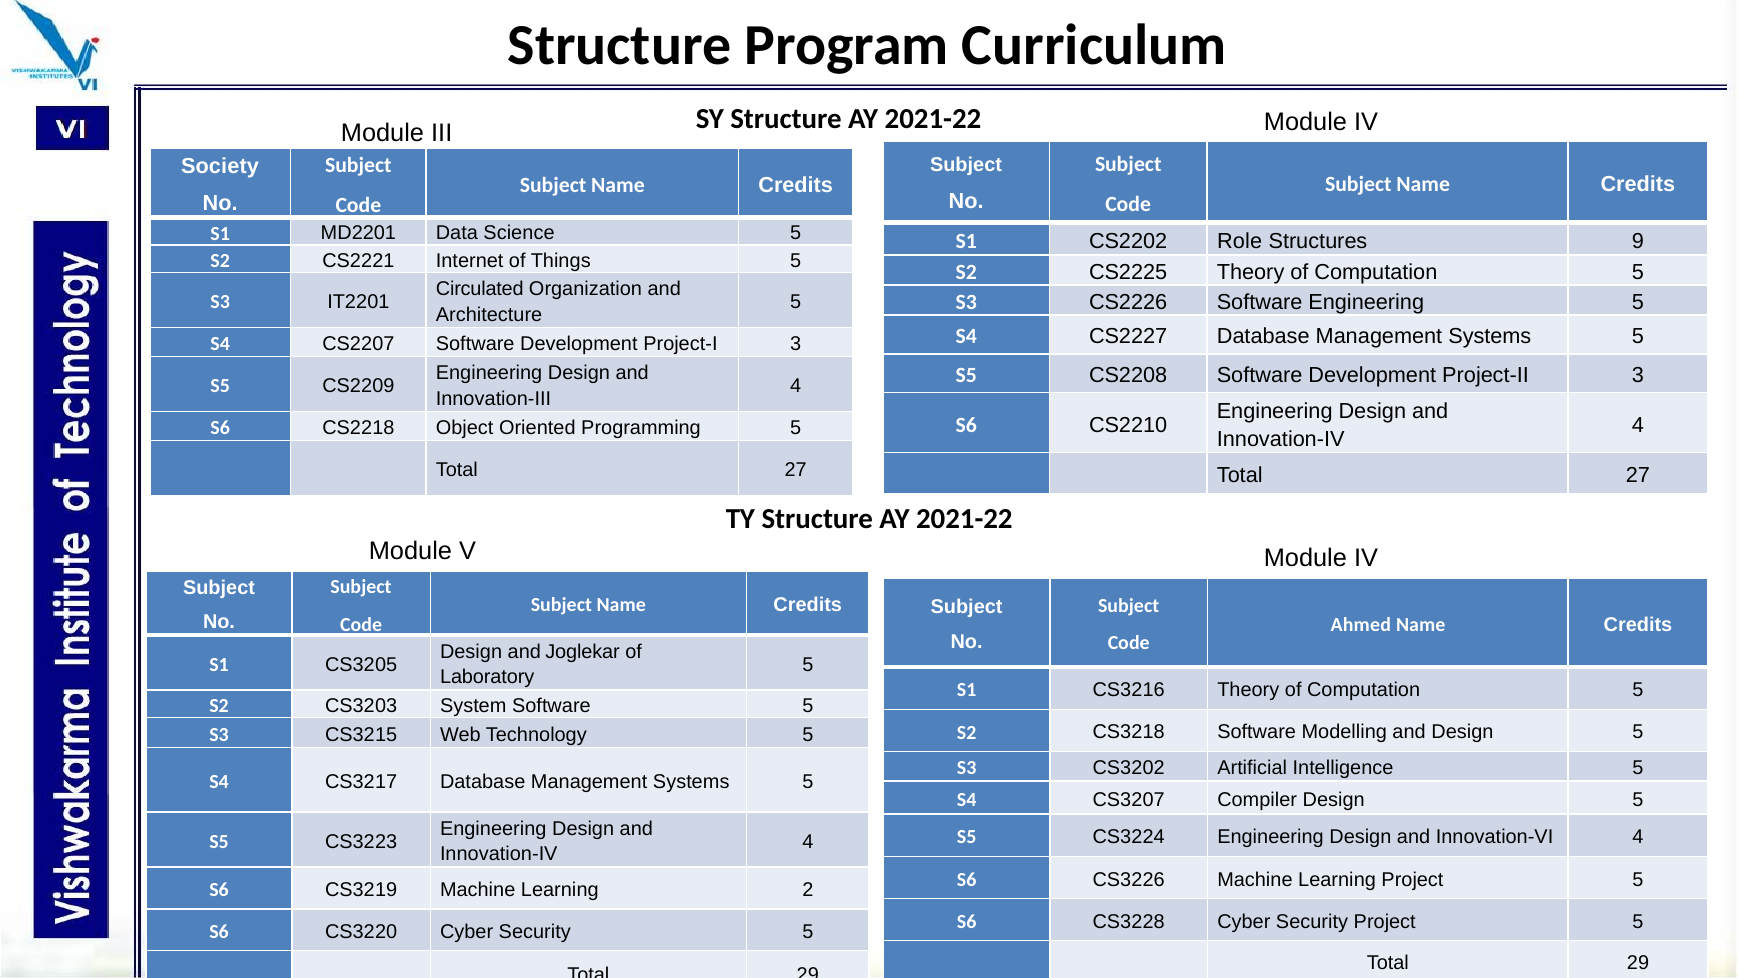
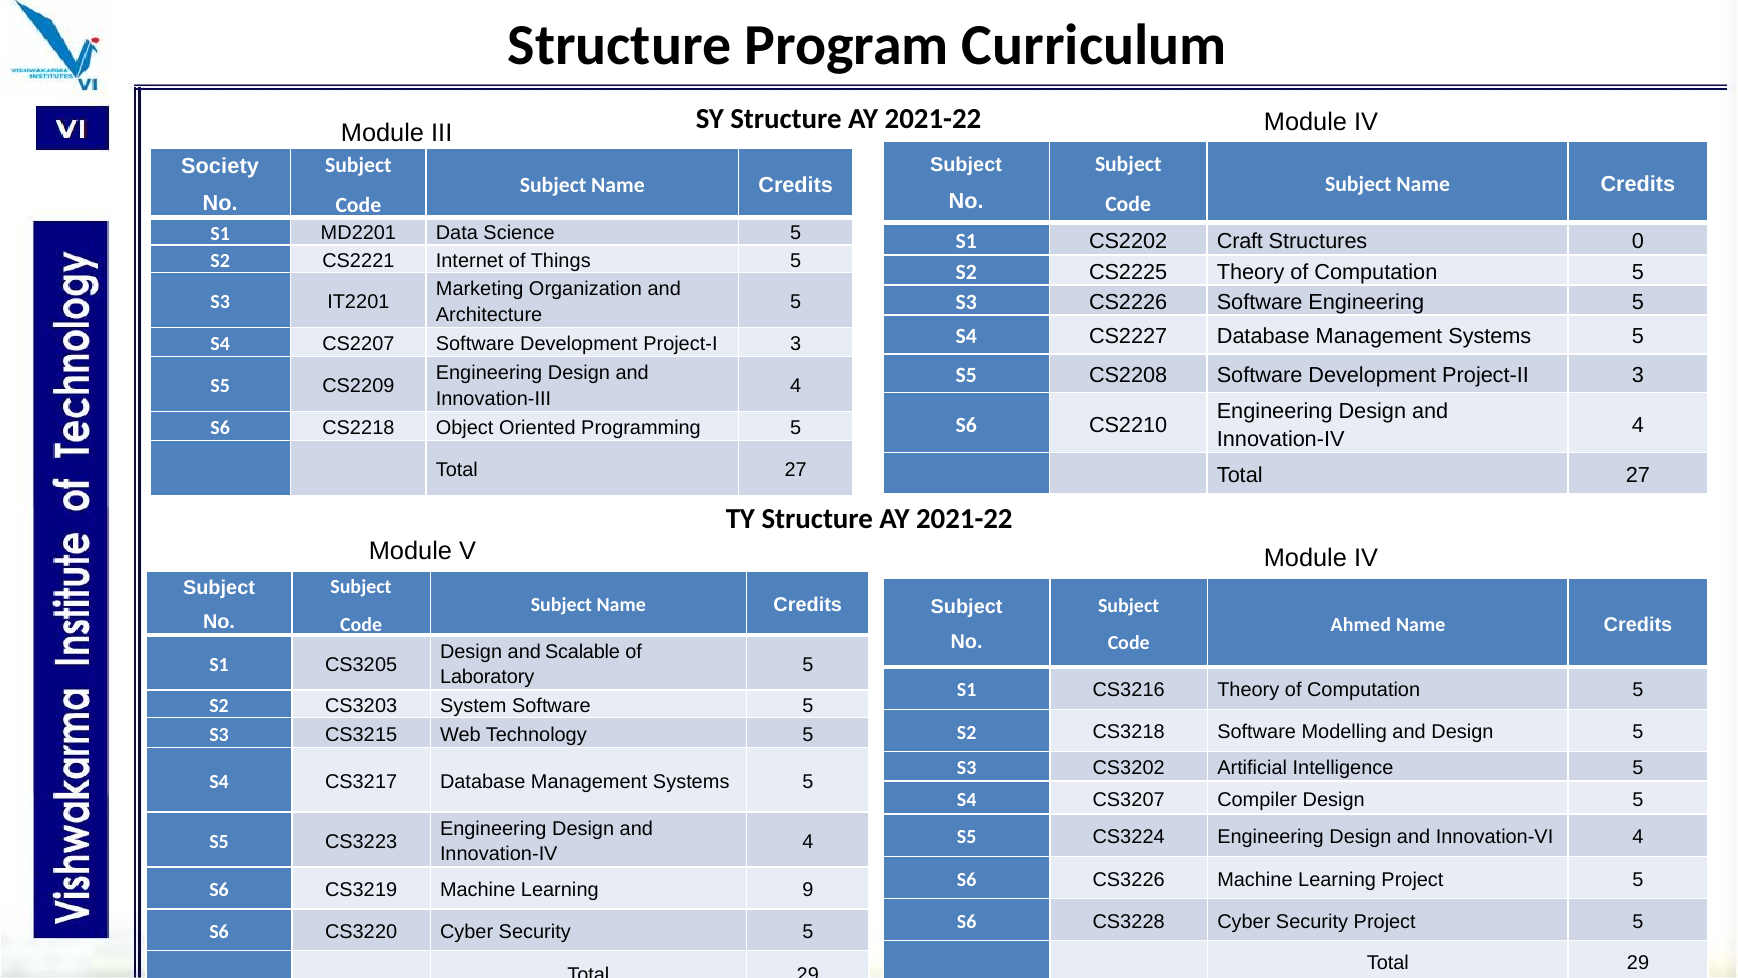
Role: Role -> Craft
9: 9 -> 0
Circulated: Circulated -> Marketing
Joglekar: Joglekar -> Scalable
2: 2 -> 9
